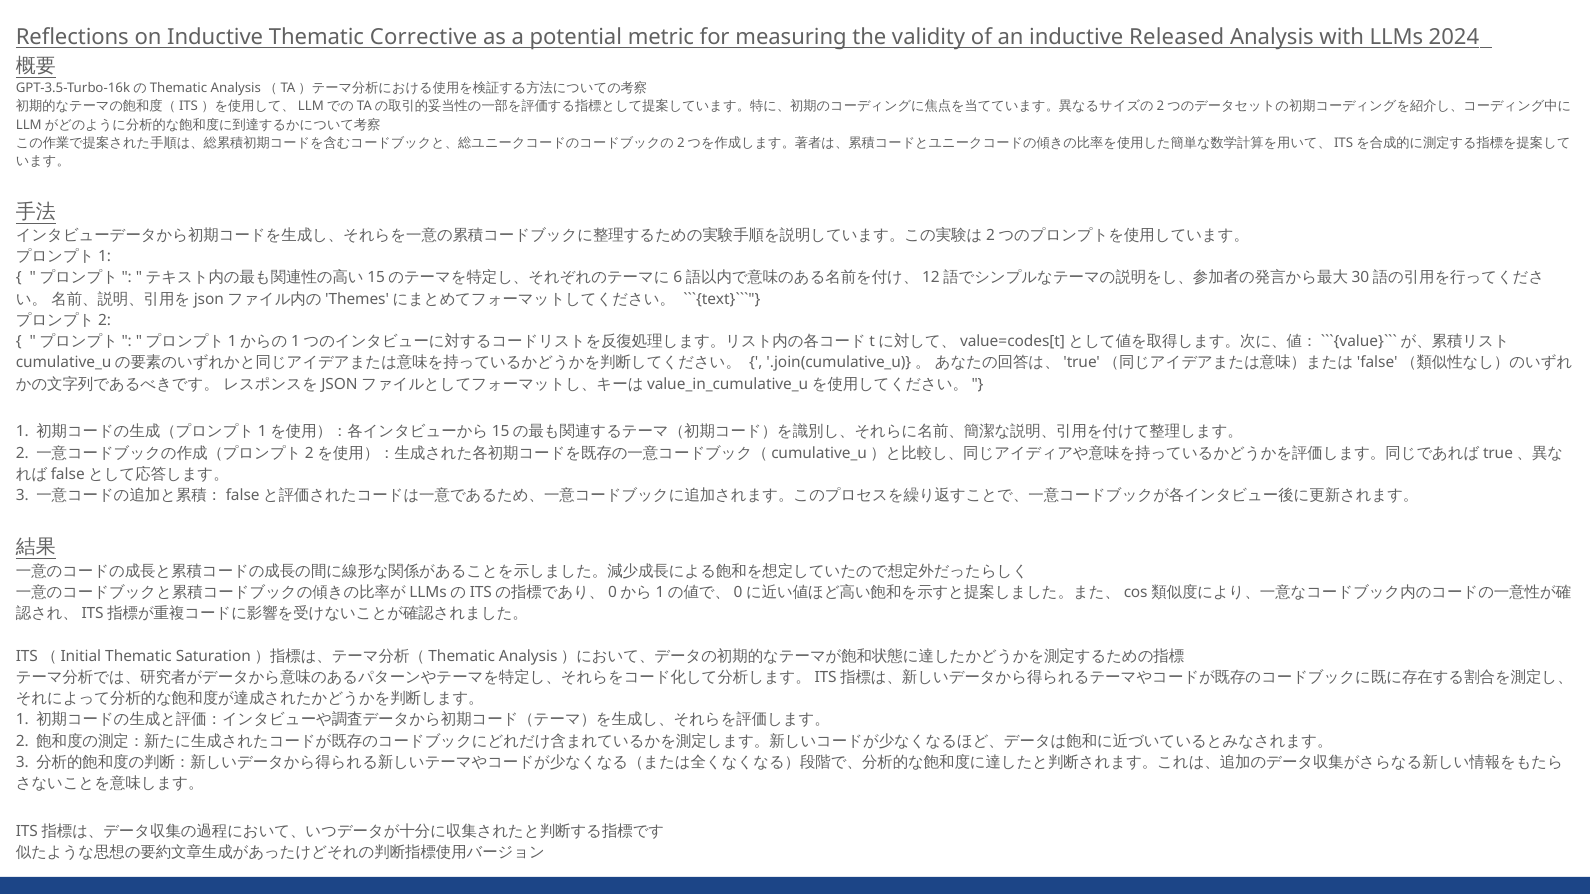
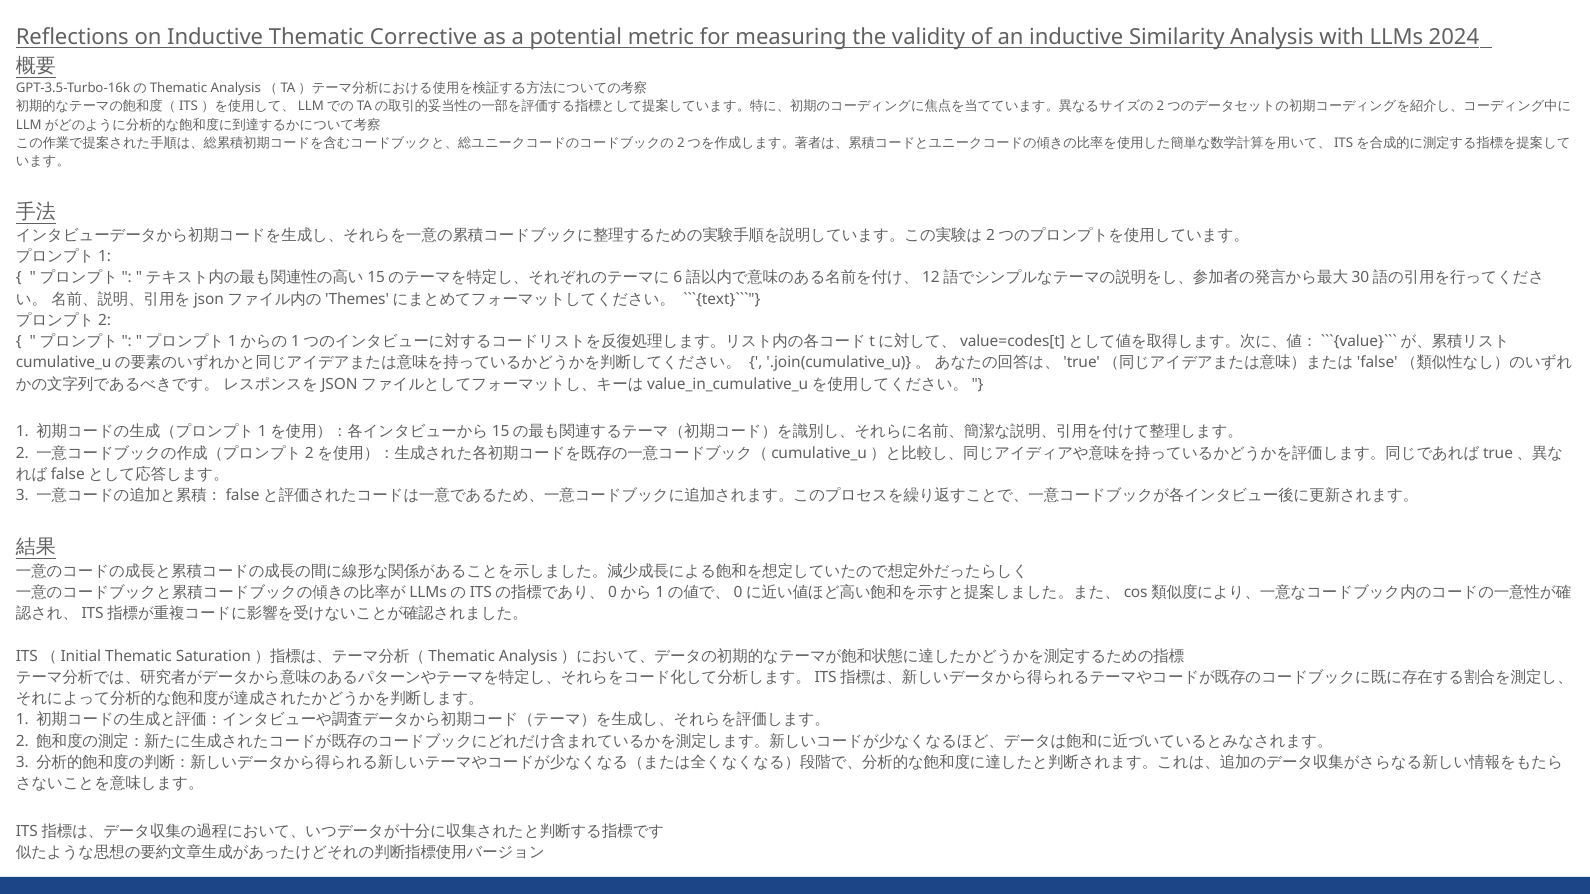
Released: Released -> Similarity
